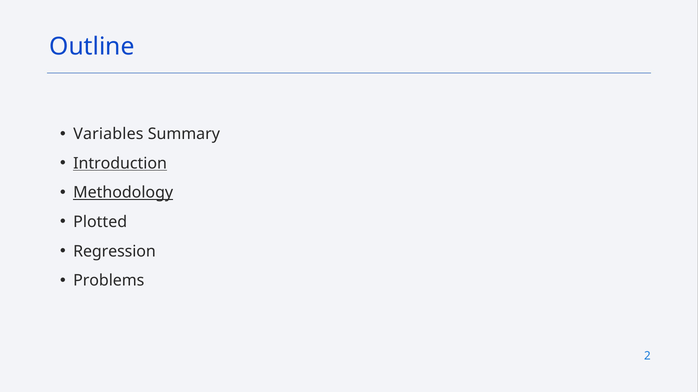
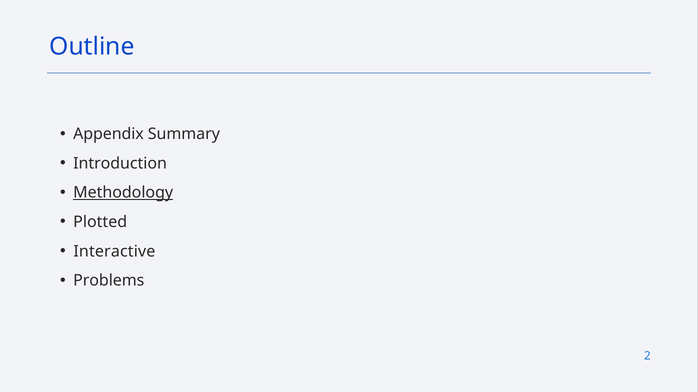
Variables: Variables -> Appendix
Introduction underline: present -> none
Regression: Regression -> Interactive
